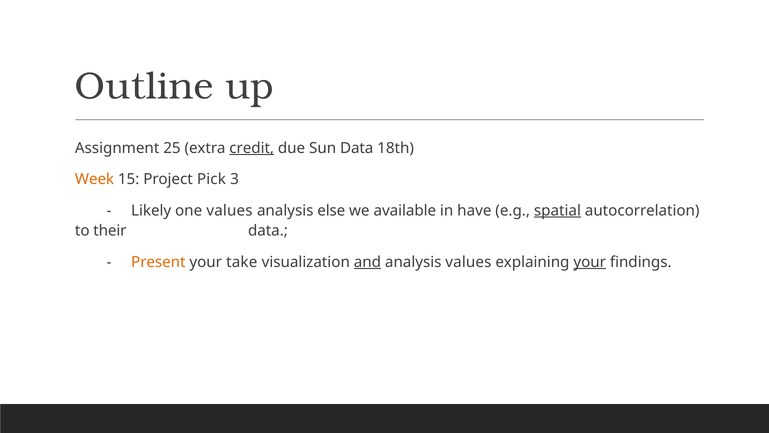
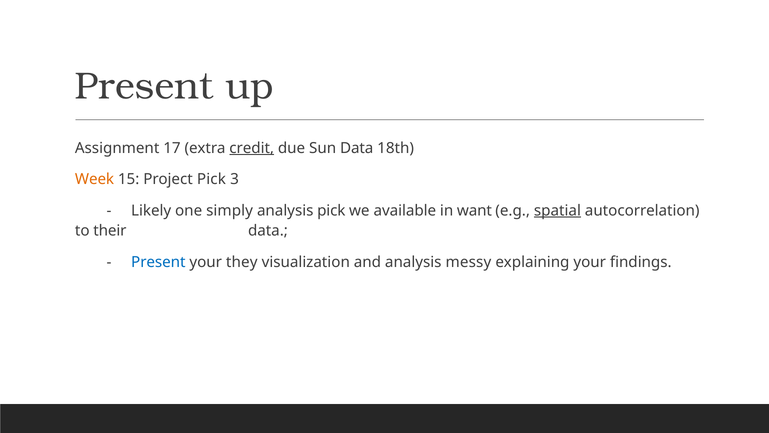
Outline at (144, 86): Outline -> Present
25: 25 -> 17
one values: values -> simply
analysis else: else -> pick
have: have -> want
Present at (158, 262) colour: orange -> blue
take: take -> they
and underline: present -> none
analysis values: values -> messy
your at (590, 262) underline: present -> none
